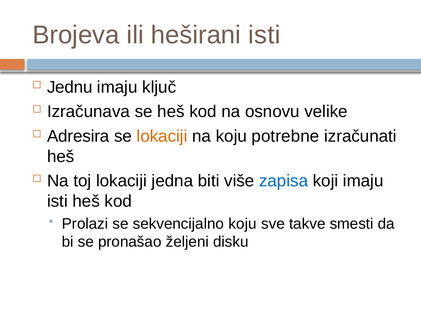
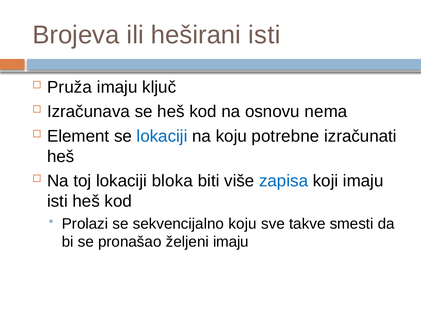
Jednu: Jednu -> Pruža
velike: velike -> nema
Adresira: Adresira -> Element
lokaciji at (162, 136) colour: orange -> blue
jedna: jedna -> bloka
željeni disku: disku -> imaju
